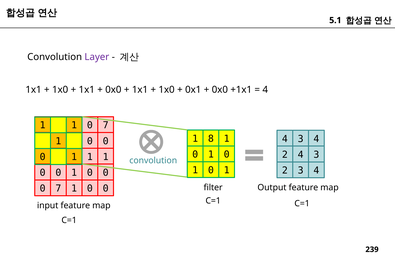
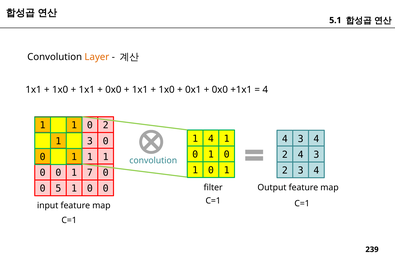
Layer colour: purple -> orange
1 0 7: 7 -> 2
8 at (211, 138): 8 -> 4
0 at (90, 141): 0 -> 3
0 0 1 0: 0 -> 7
7 at (58, 188): 7 -> 5
